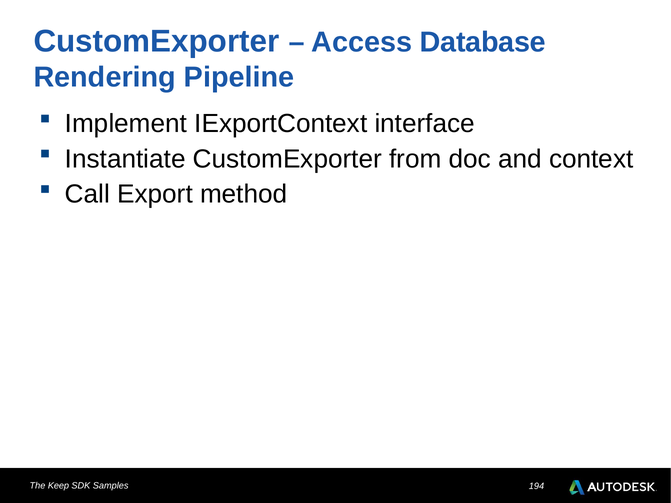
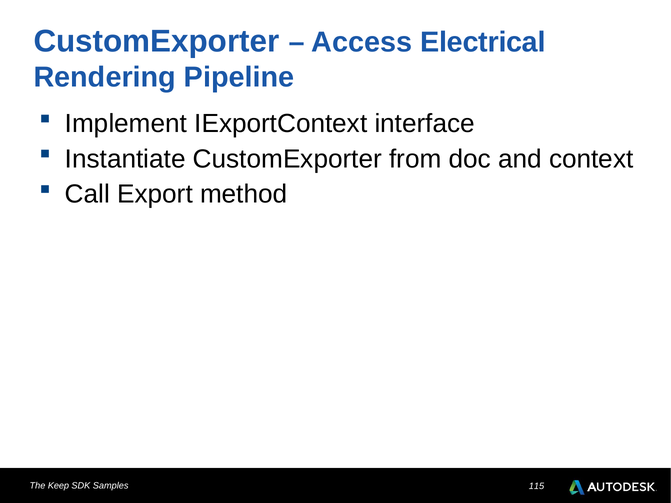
Database: Database -> Electrical
194: 194 -> 115
